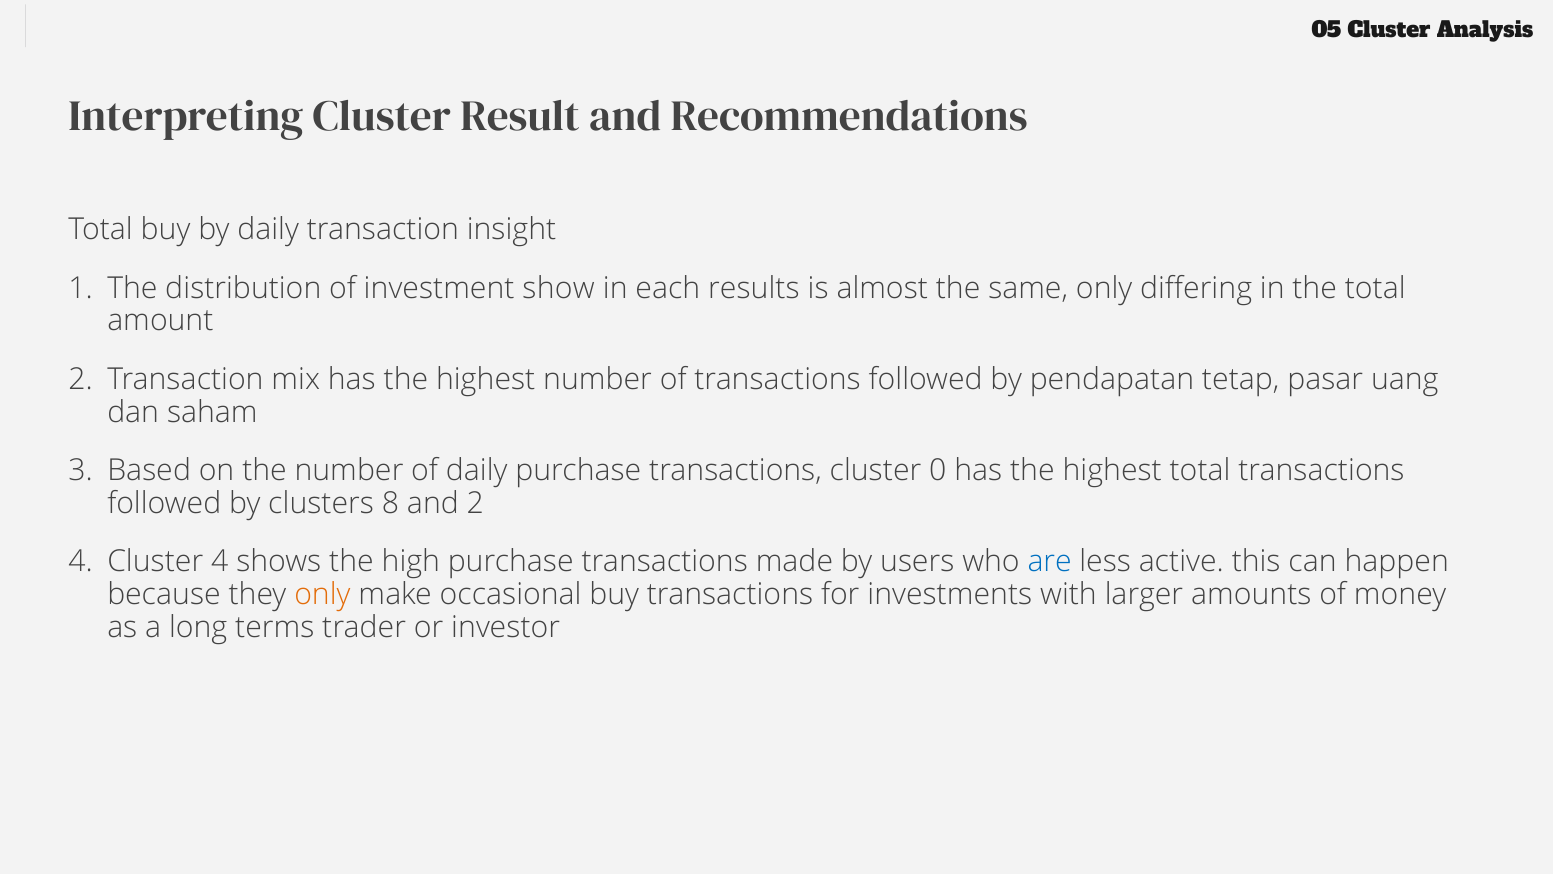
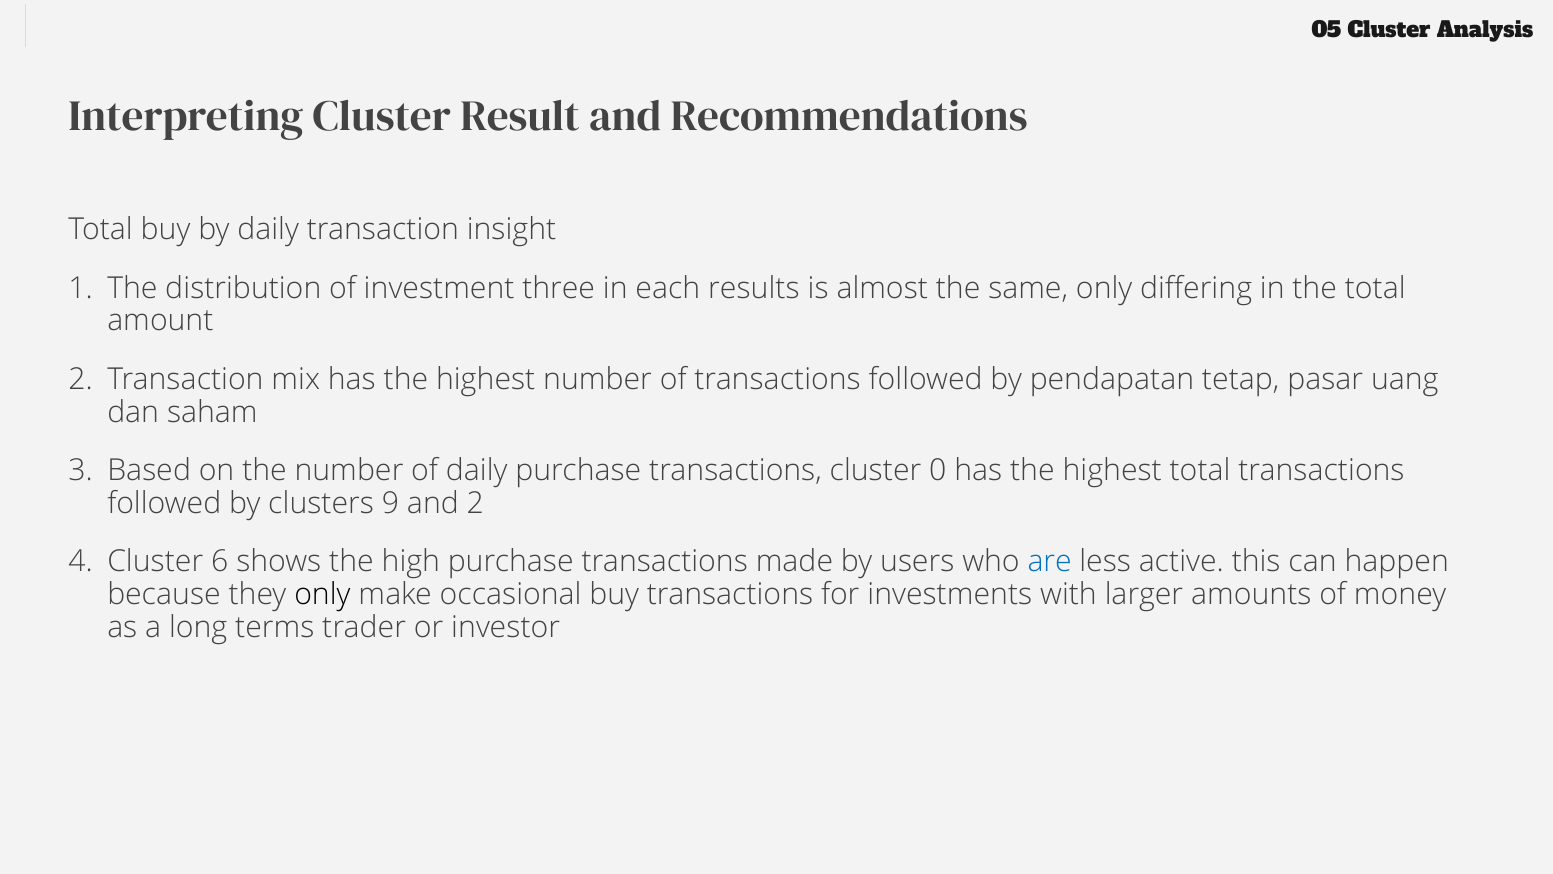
show: show -> three
8: 8 -> 9
Cluster 4: 4 -> 6
only at (322, 594) colour: orange -> black
